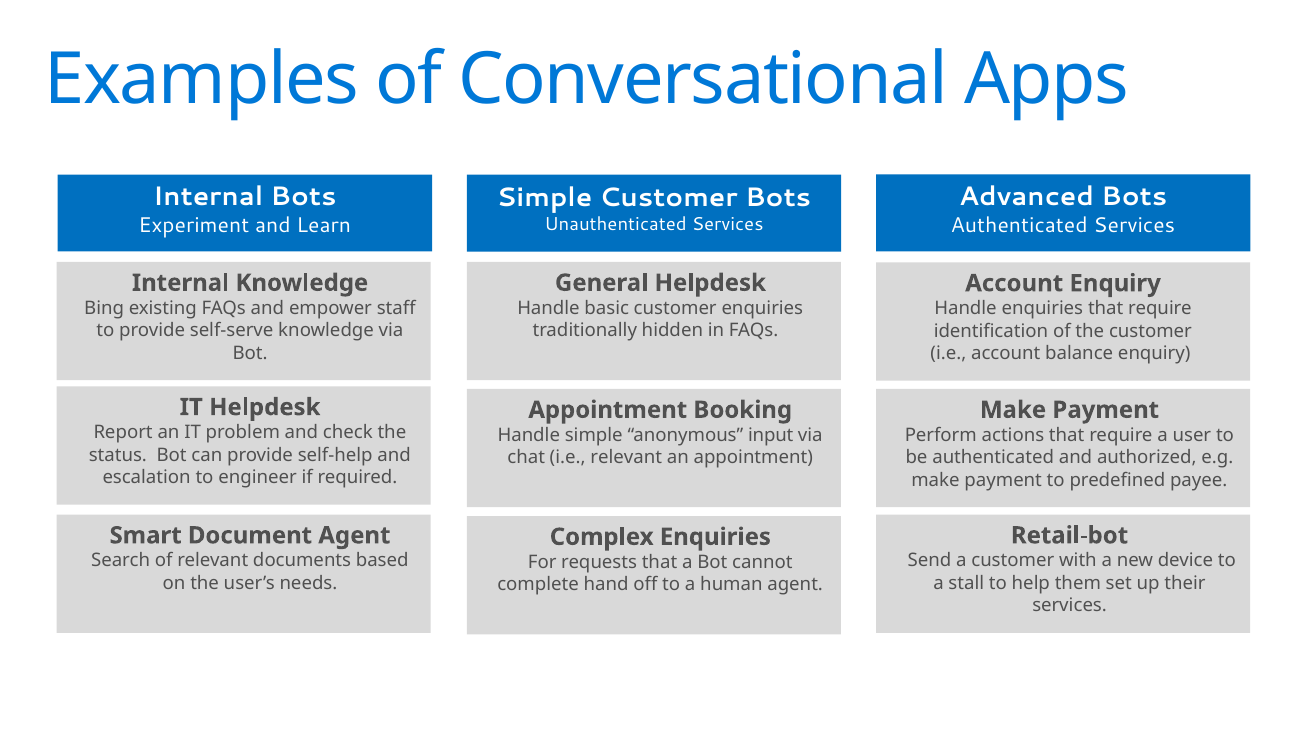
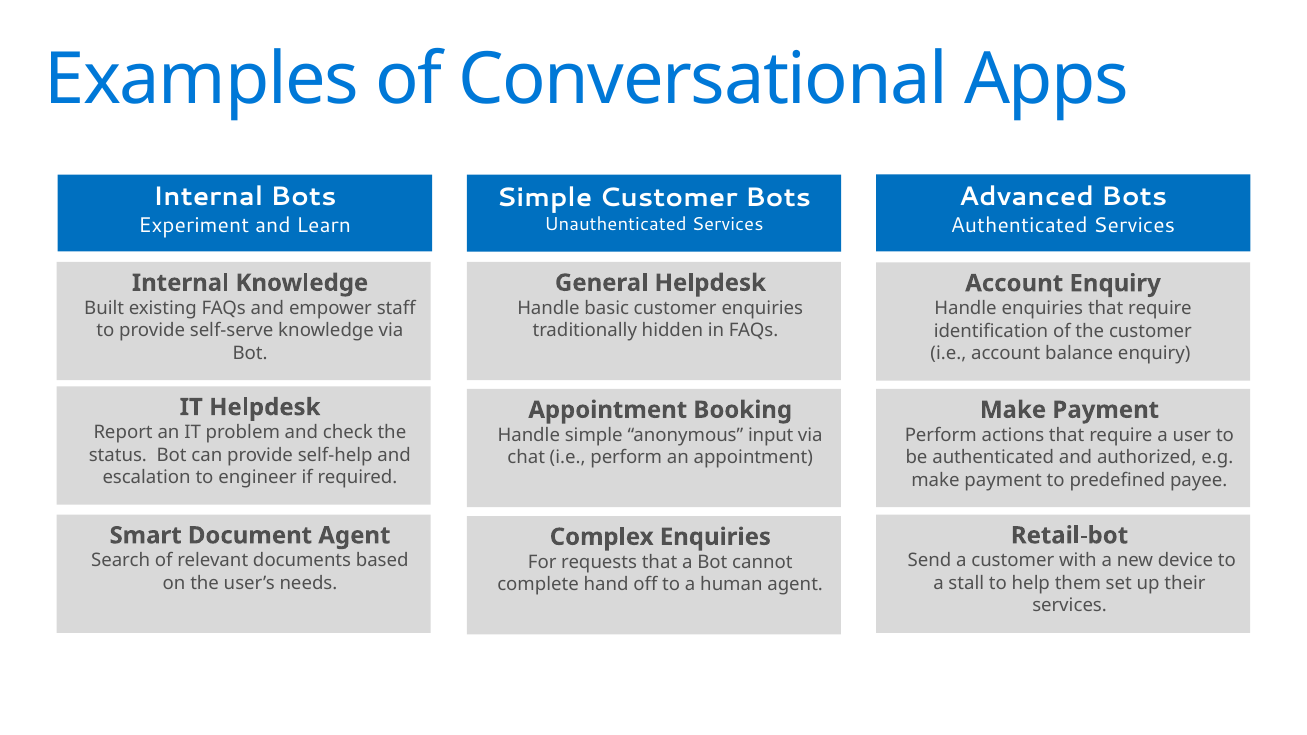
Bing: Bing -> Built
i.e relevant: relevant -> perform
